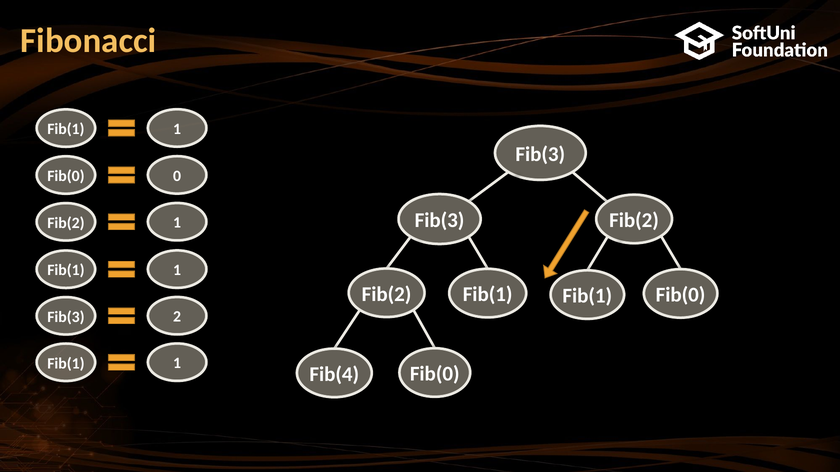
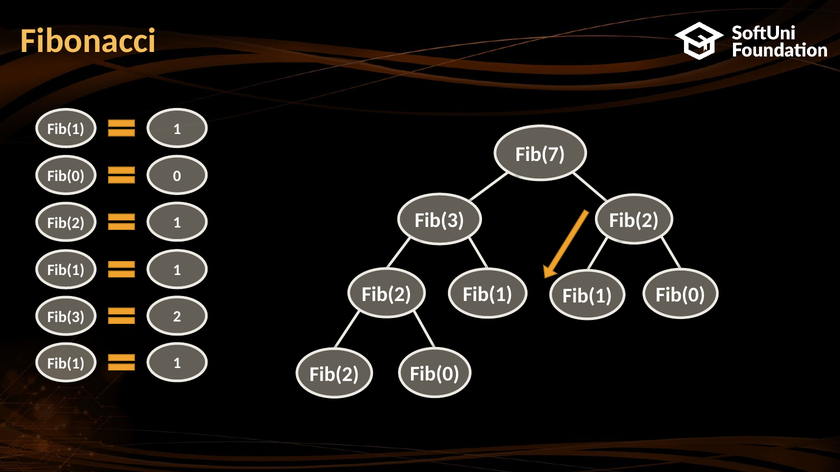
Fib(3 at (540, 155): Fib(3 -> Fib(7
Fib(4 at (334, 375): Fib(4 -> Fib(2
